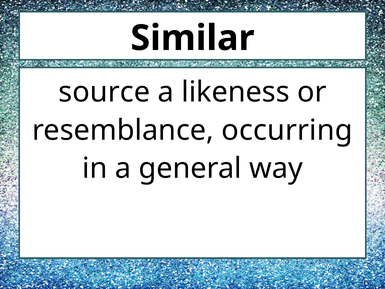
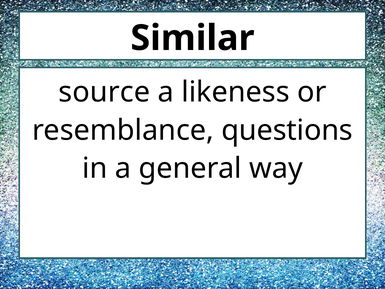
occurring: occurring -> questions
